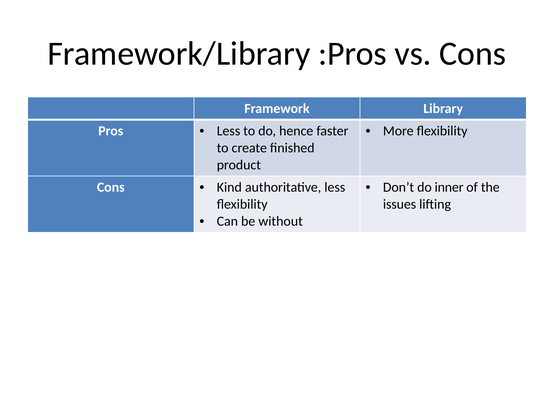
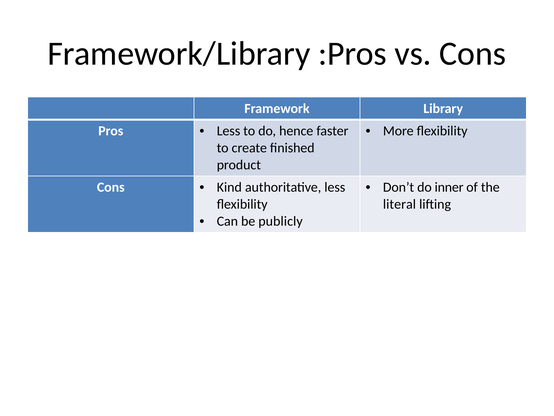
issues: issues -> literal
without: without -> publicly
